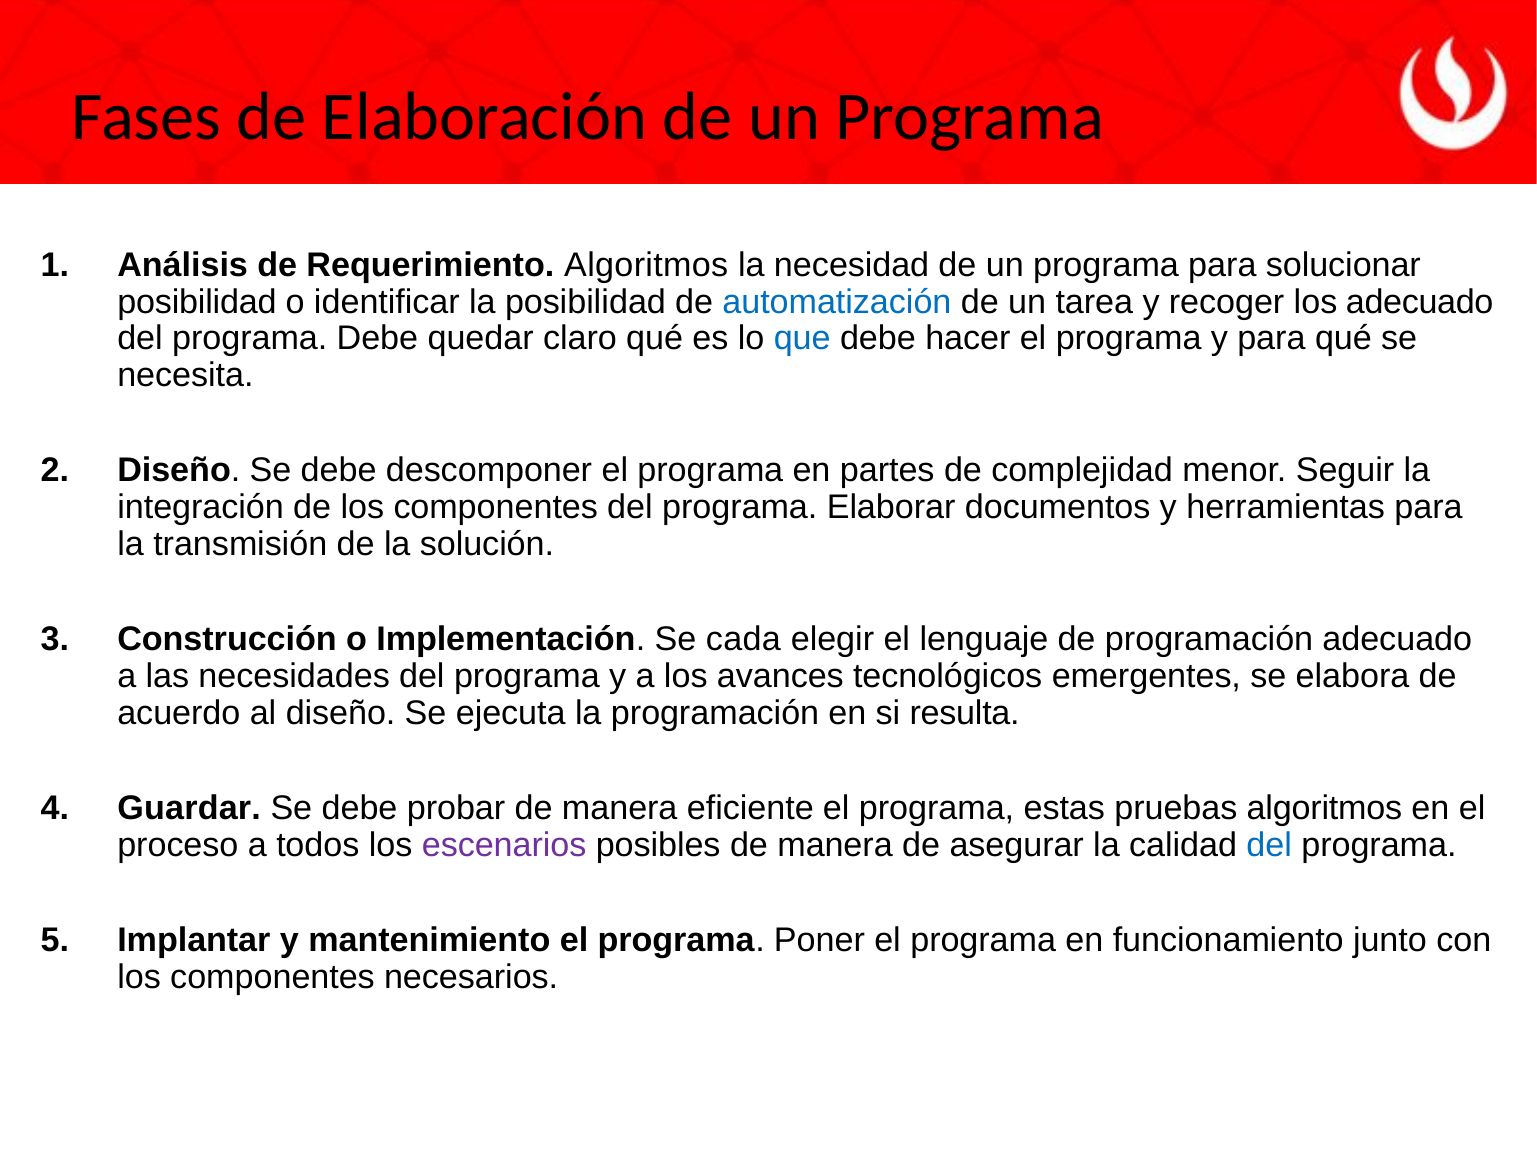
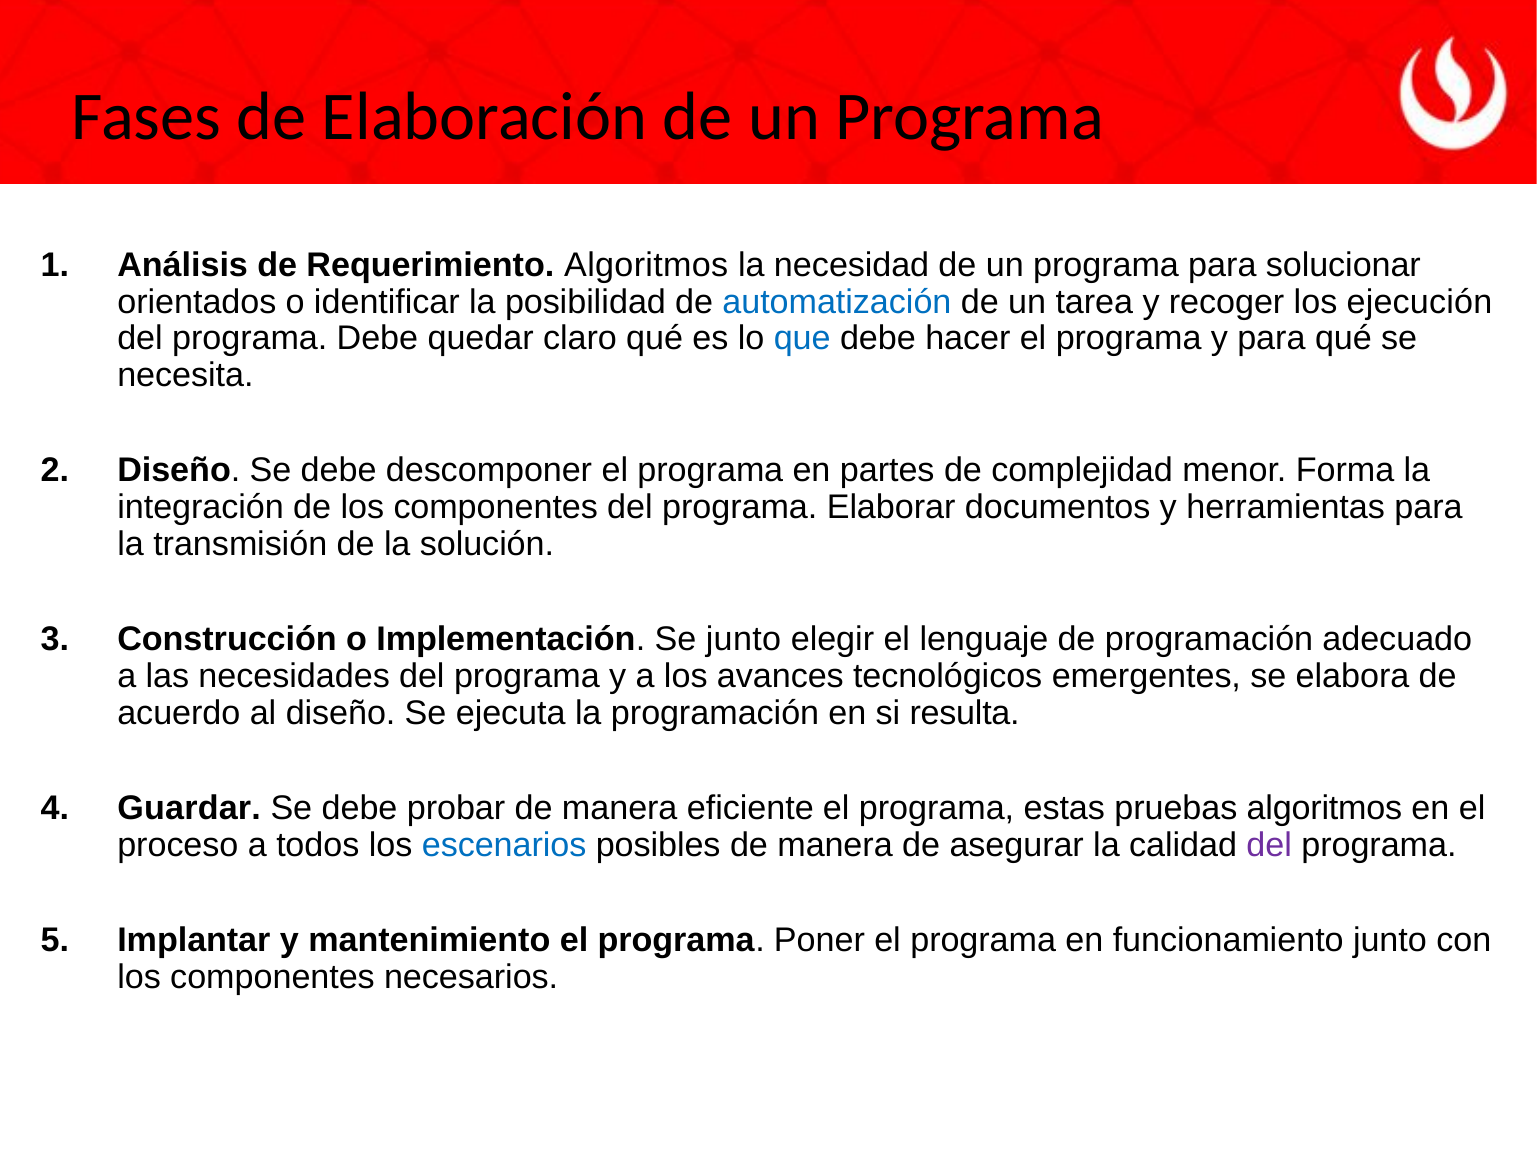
posibilidad at (197, 302): posibilidad -> orientados
los adecuado: adecuado -> ejecución
Seguir: Seguir -> Forma
Se cada: cada -> junto
escenarios colour: purple -> blue
del at (1269, 845) colour: blue -> purple
